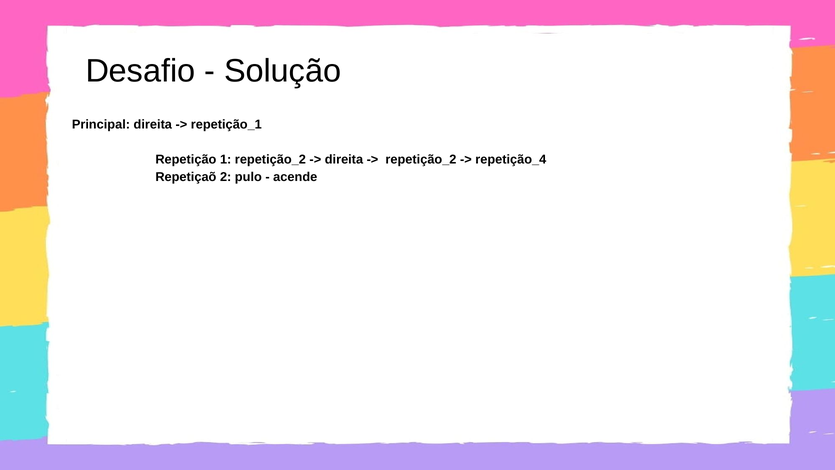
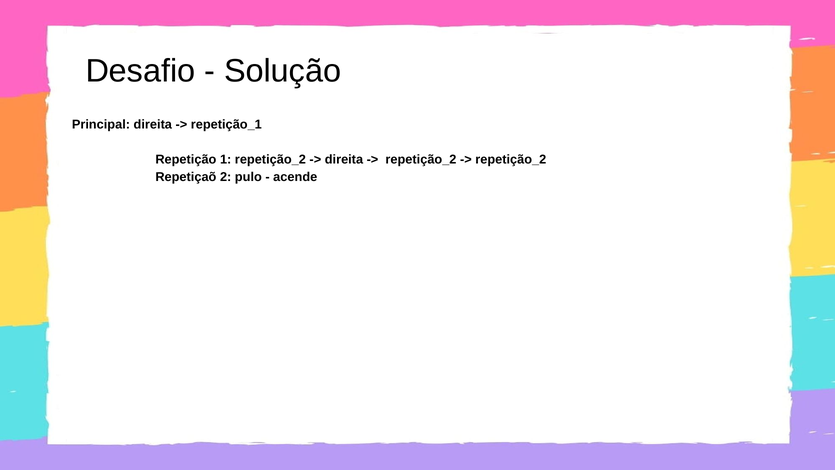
repetição_4 at (511, 160): repetição_4 -> repetição_2
